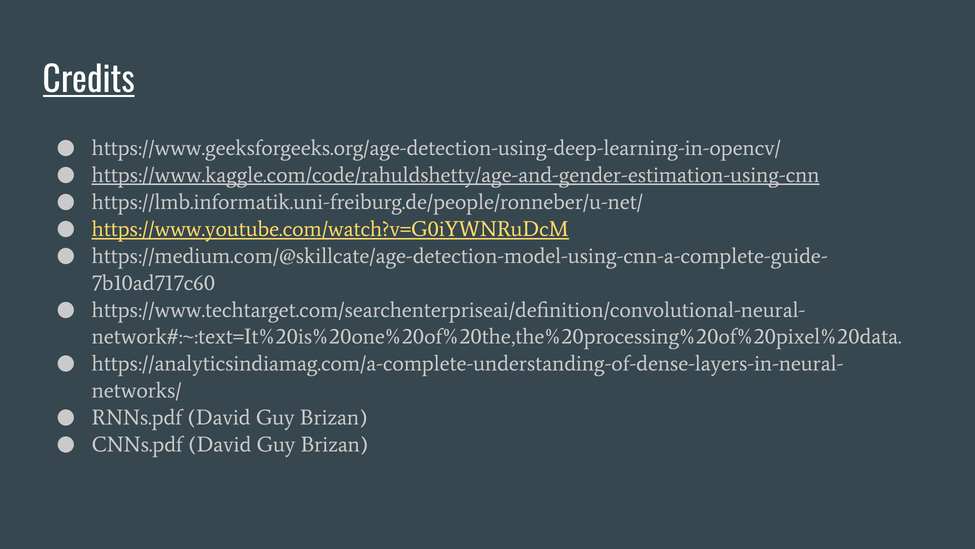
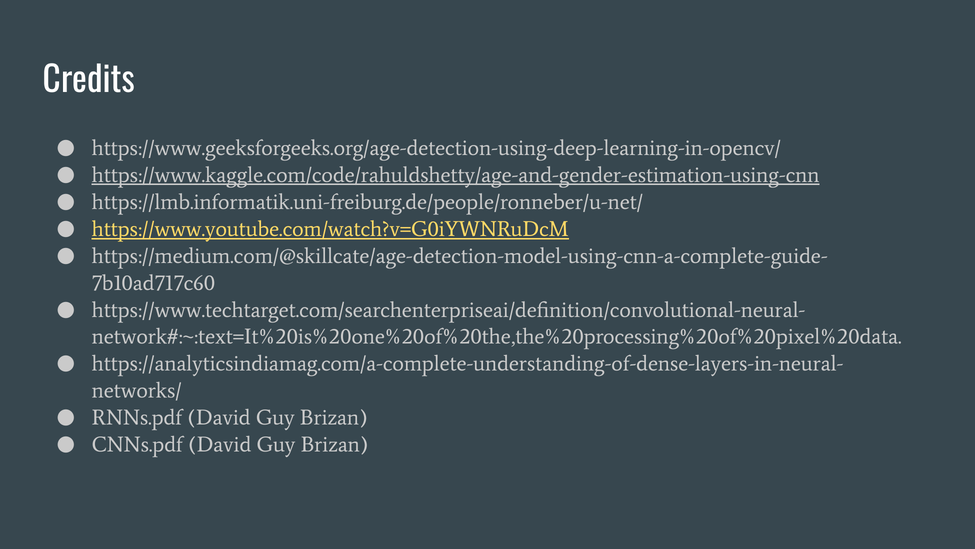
Credits underline: present -> none
